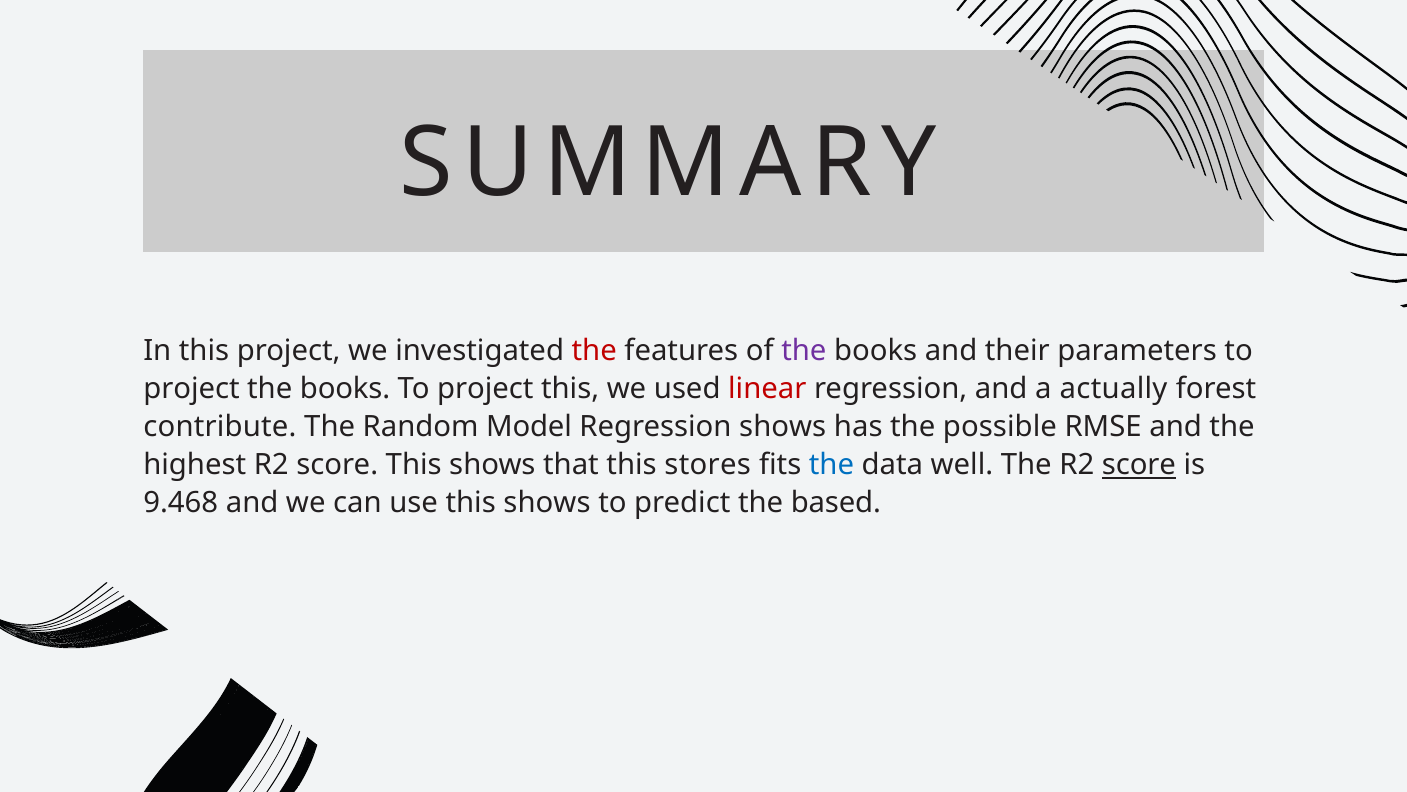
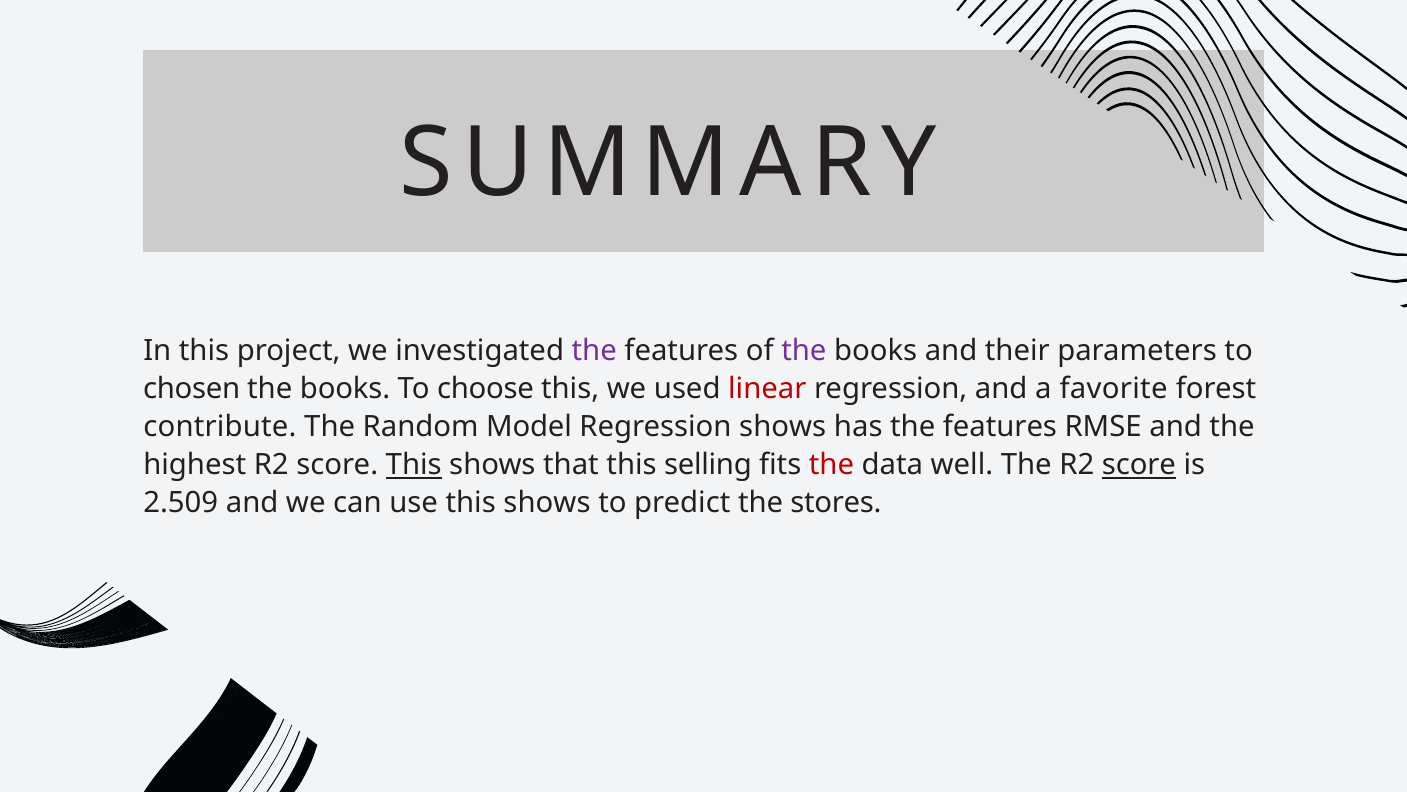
the at (594, 350) colour: red -> purple
project at (191, 389): project -> chosen
project at (485, 389): project -> choose
actually: actually -> favorite
has the possible: possible -> features
This at (414, 465) underline: none -> present
stores: stores -> selling
the at (831, 465) colour: blue -> red
9.468: 9.468 -> 2.509
based: based -> stores
